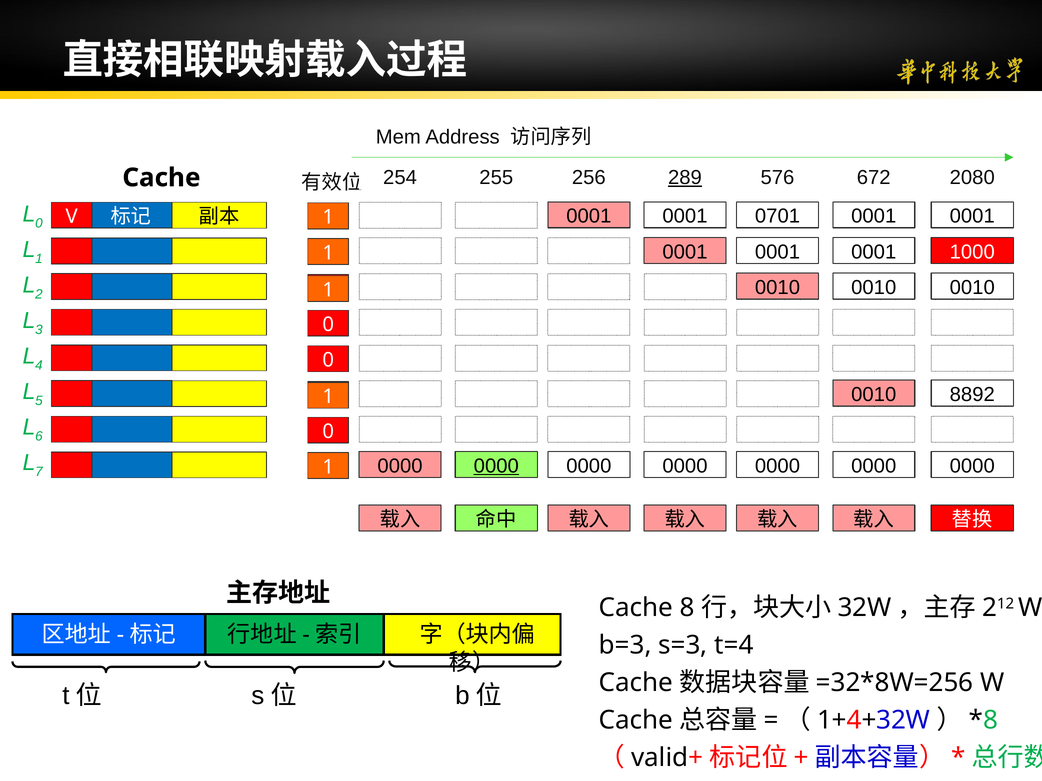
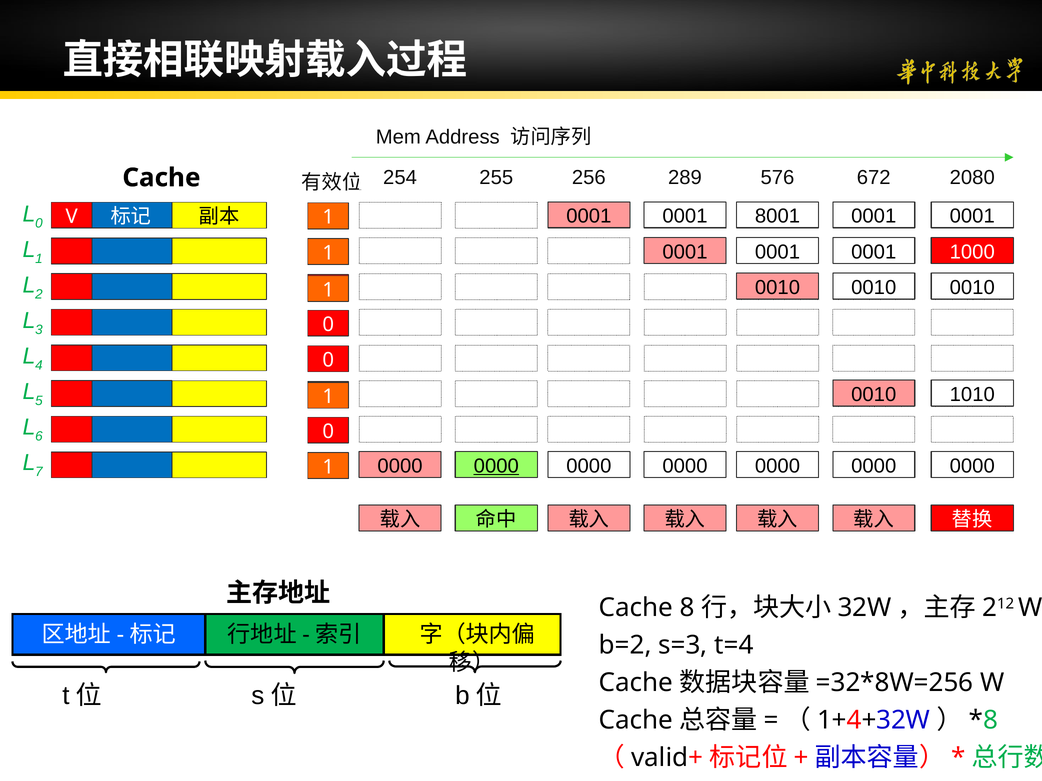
289 underline: present -> none
0701: 0701 -> 8001
8892: 8892 -> 1010
b=3: b=3 -> b=2
